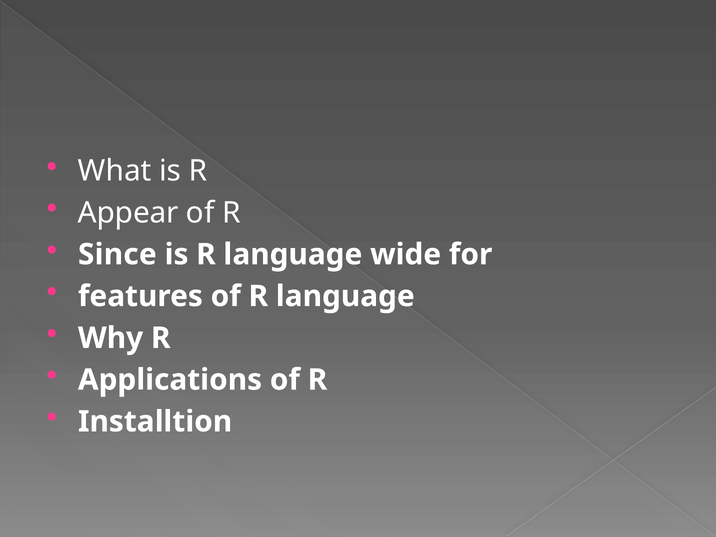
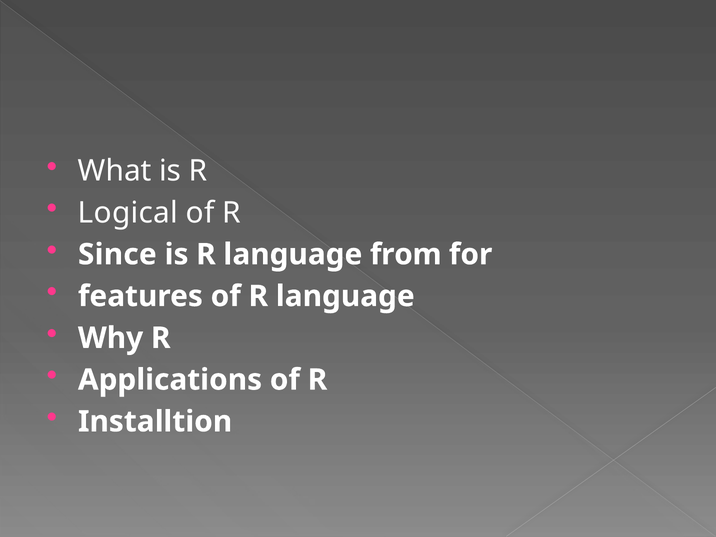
Appear: Appear -> Logical
wide: wide -> from
